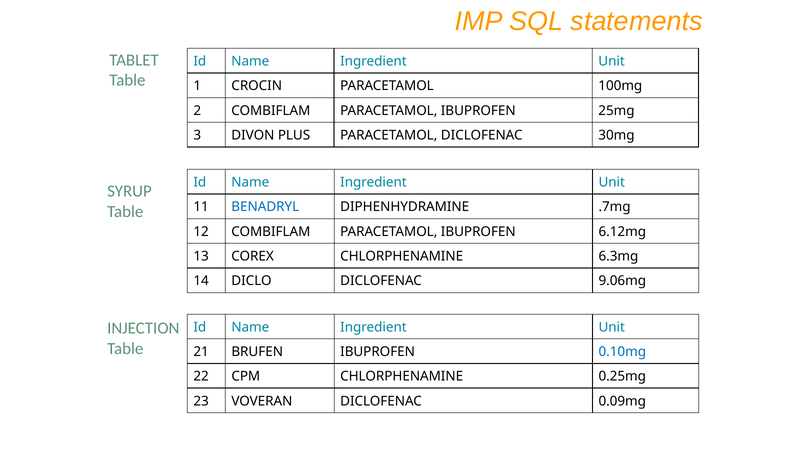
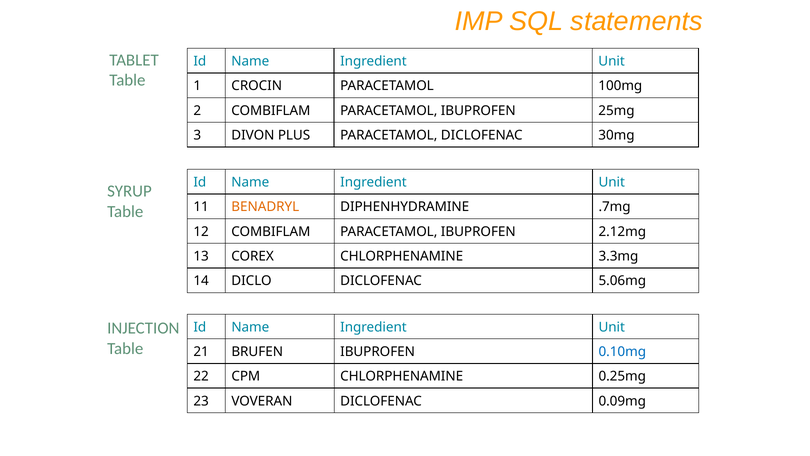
BENADRYL colour: blue -> orange
6.12mg: 6.12mg -> 2.12mg
6.3mg: 6.3mg -> 3.3mg
9.06mg: 9.06mg -> 5.06mg
